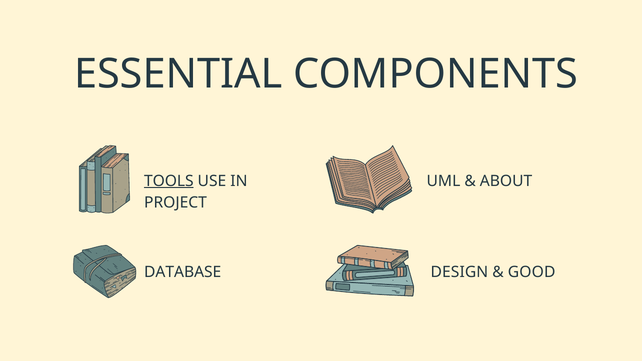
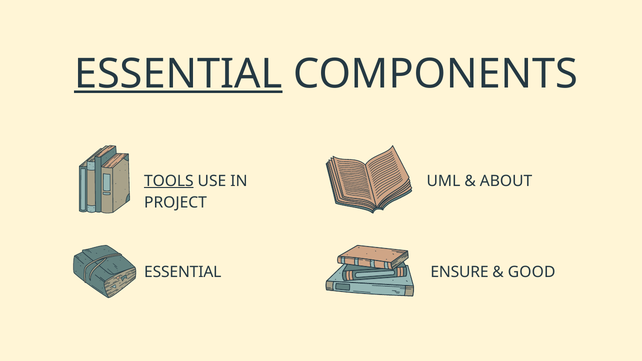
ESSENTIAL at (178, 74) underline: none -> present
DATABASE at (183, 272): DATABASE -> ESSENTIAL
DESIGN: DESIGN -> ENSURE
